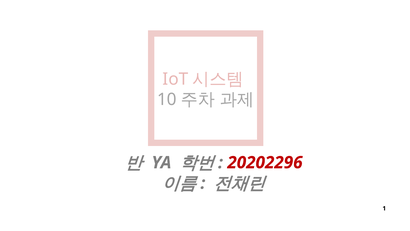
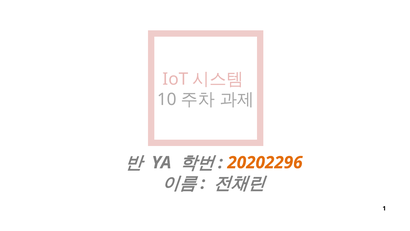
20202296 colour: red -> orange
